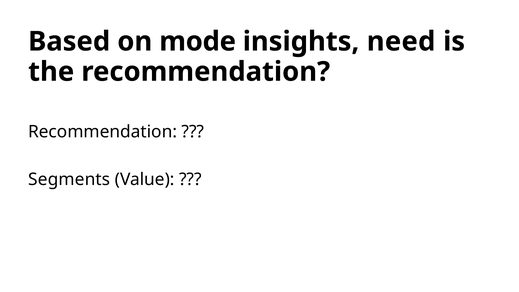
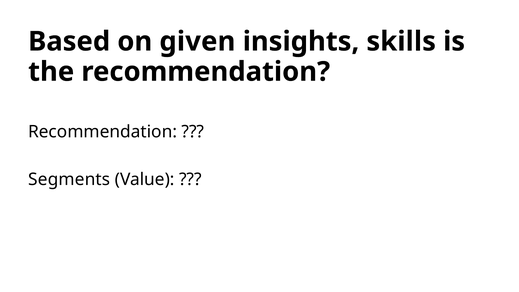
mode: mode -> given
need: need -> skills
